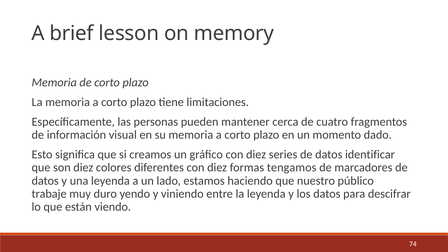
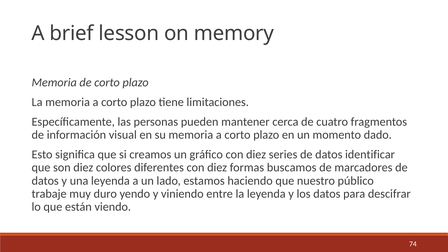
tengamos: tengamos -> buscamos
